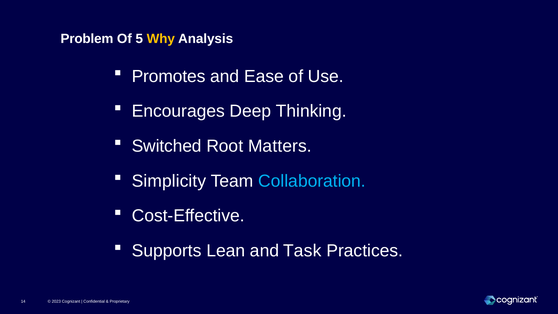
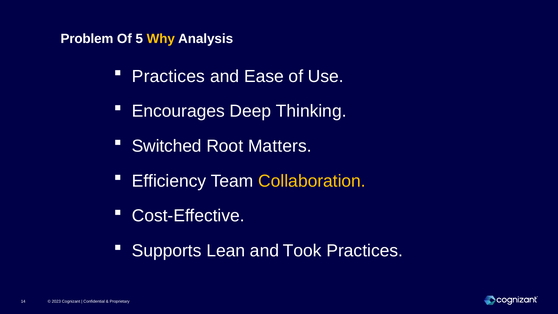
Promotes at (169, 76): Promotes -> Practices
Simplicity: Simplicity -> Efficiency
Collaboration colour: light blue -> yellow
Task: Task -> Took
